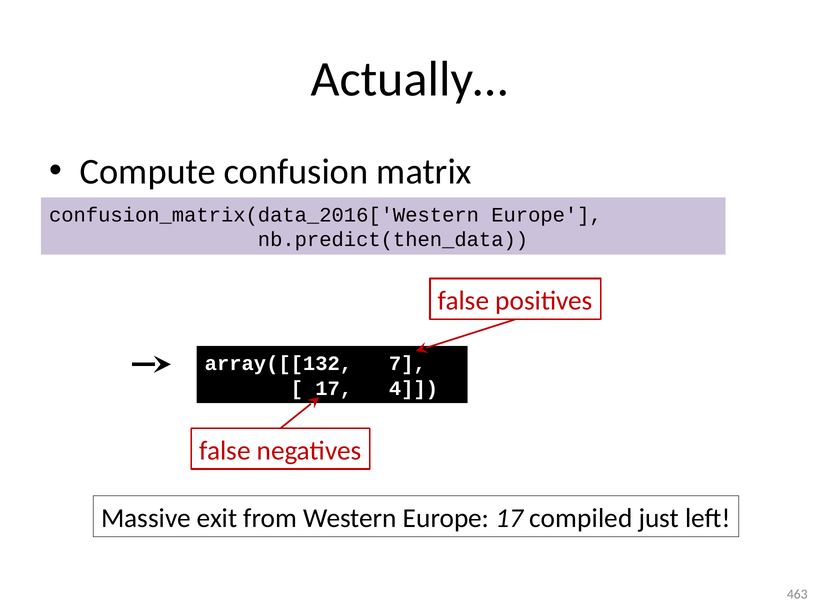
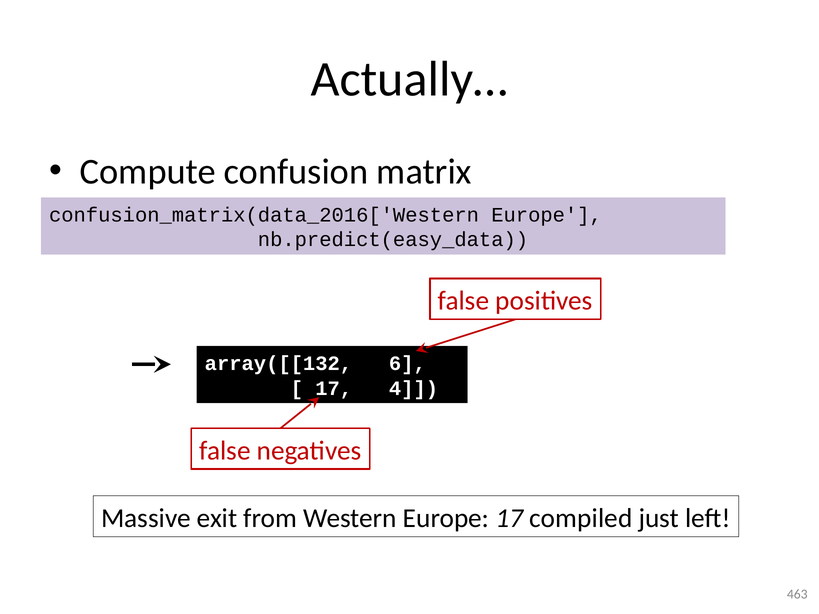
nb.predict(then_data: nb.predict(then_data -> nb.predict(easy_data
7: 7 -> 6
